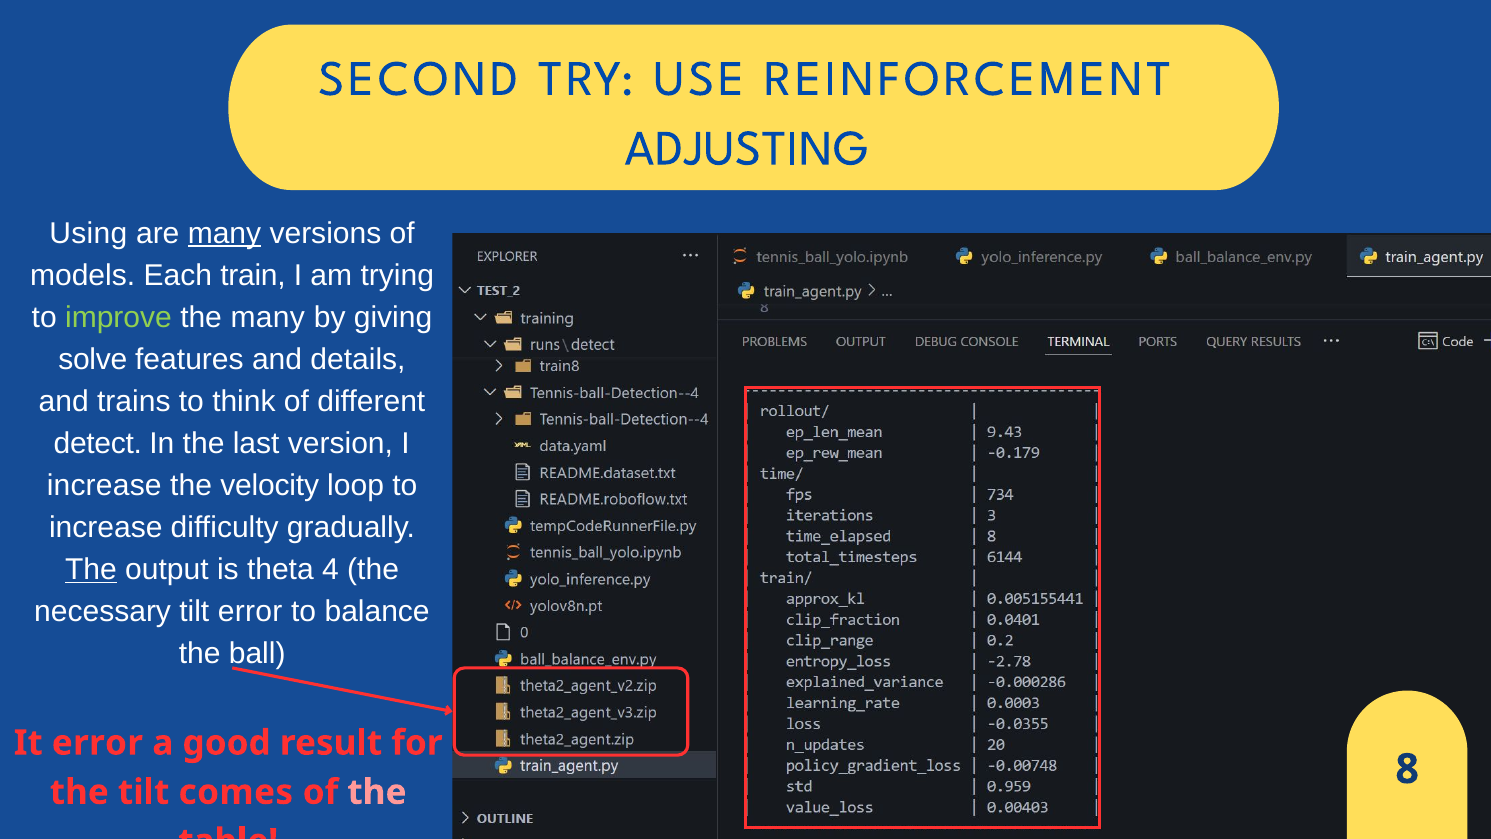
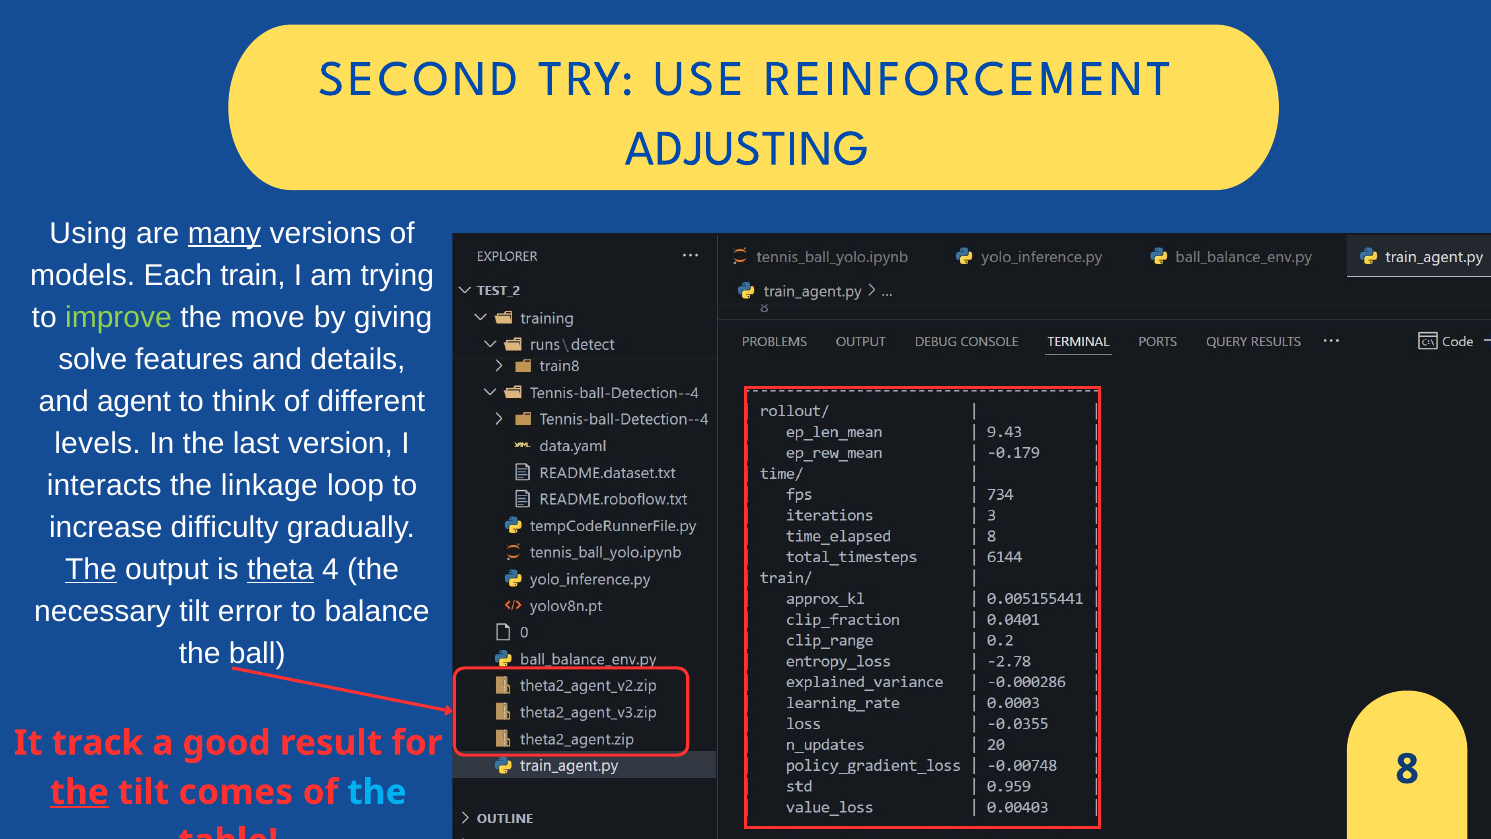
the many: many -> move
trains: trains -> agent
detect: detect -> levels
increase at (104, 485): increase -> interacts
velocity: velocity -> linkage
theta underline: none -> present
It error: error -> track
the at (79, 792) underline: none -> present
the at (377, 792) colour: pink -> light blue
